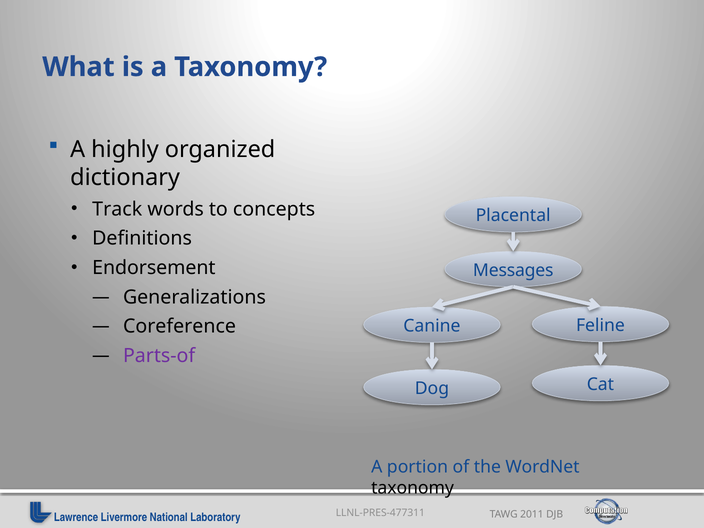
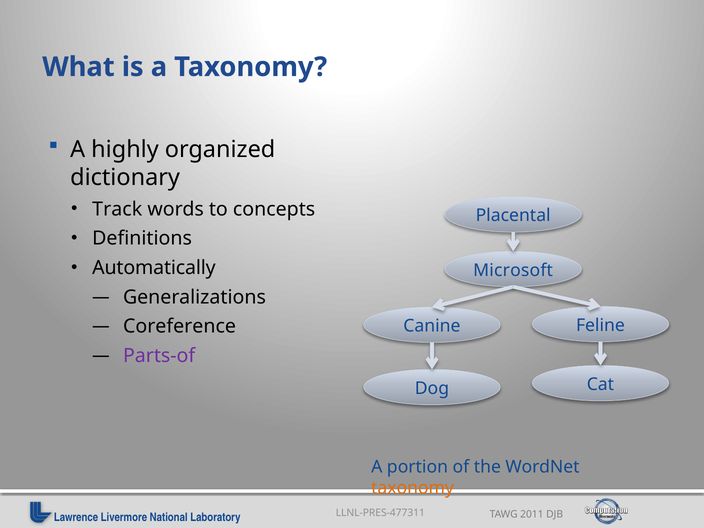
Endorsement: Endorsement -> Automatically
Messages: Messages -> Microsoft
taxonomy at (413, 488) colour: black -> orange
